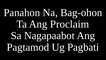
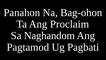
Nagapaabot: Nagapaabot -> Naghandom
